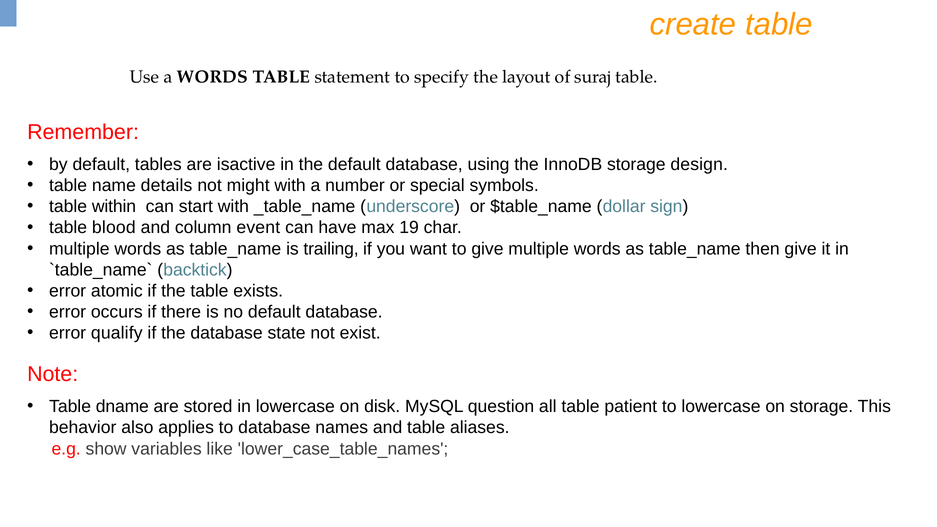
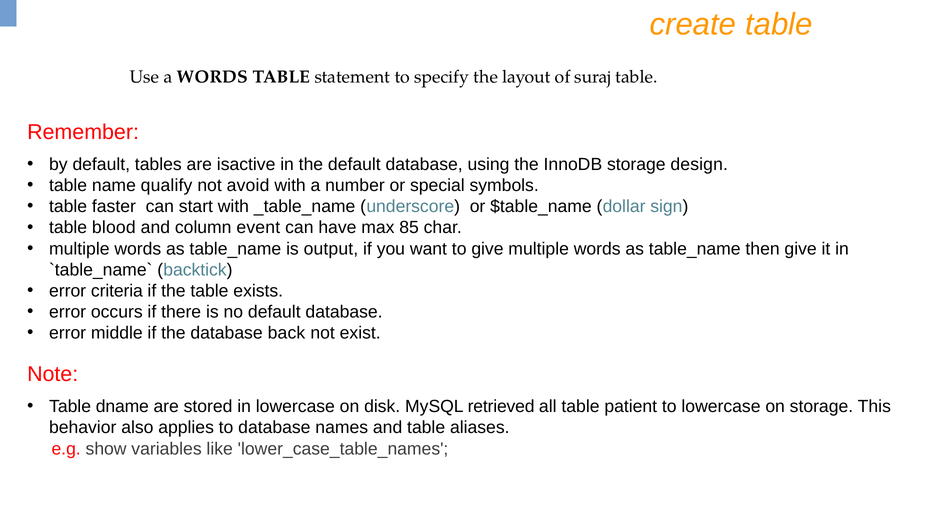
details: details -> qualify
might: might -> avoid
within: within -> faster
19: 19 -> 85
trailing: trailing -> output
atomic: atomic -> criteria
qualify: qualify -> middle
state: state -> back
question: question -> retrieved
